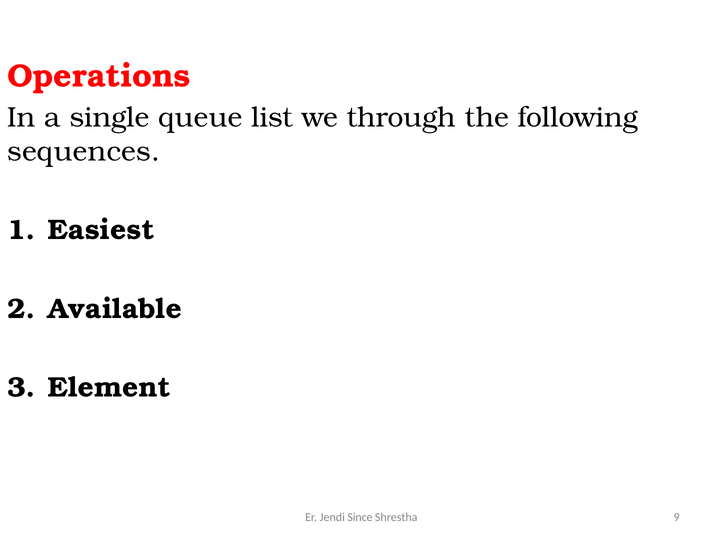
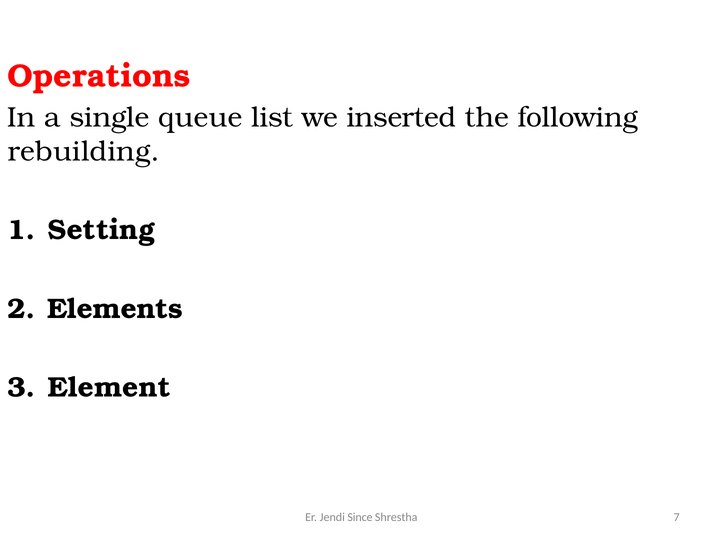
through: through -> inserted
sequences: sequences -> rebuilding
Easiest: Easiest -> Setting
Available: Available -> Elements
9: 9 -> 7
